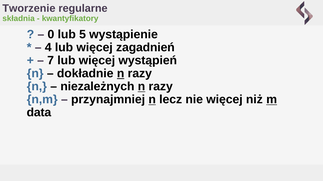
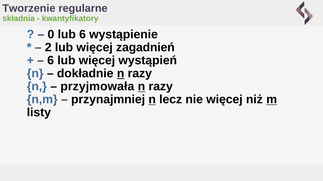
lub 5: 5 -> 6
4: 4 -> 2
7 at (51, 61): 7 -> 6
niezależnych: niezależnych -> przyjmowała
data: data -> listy
